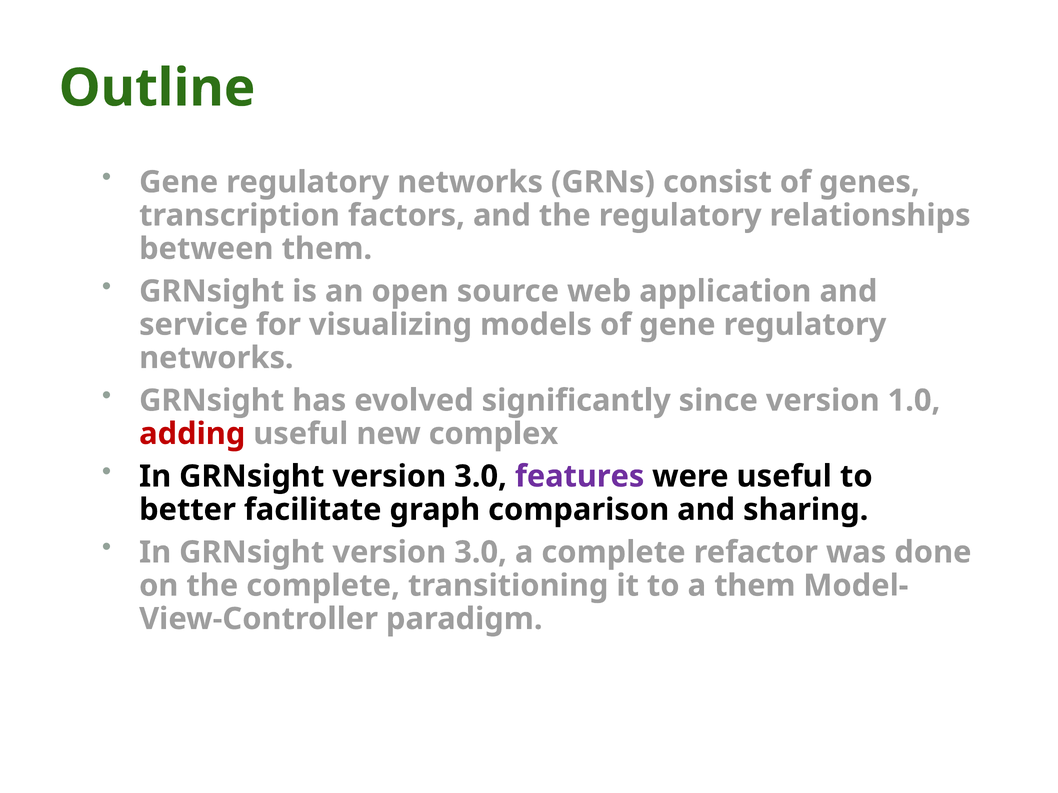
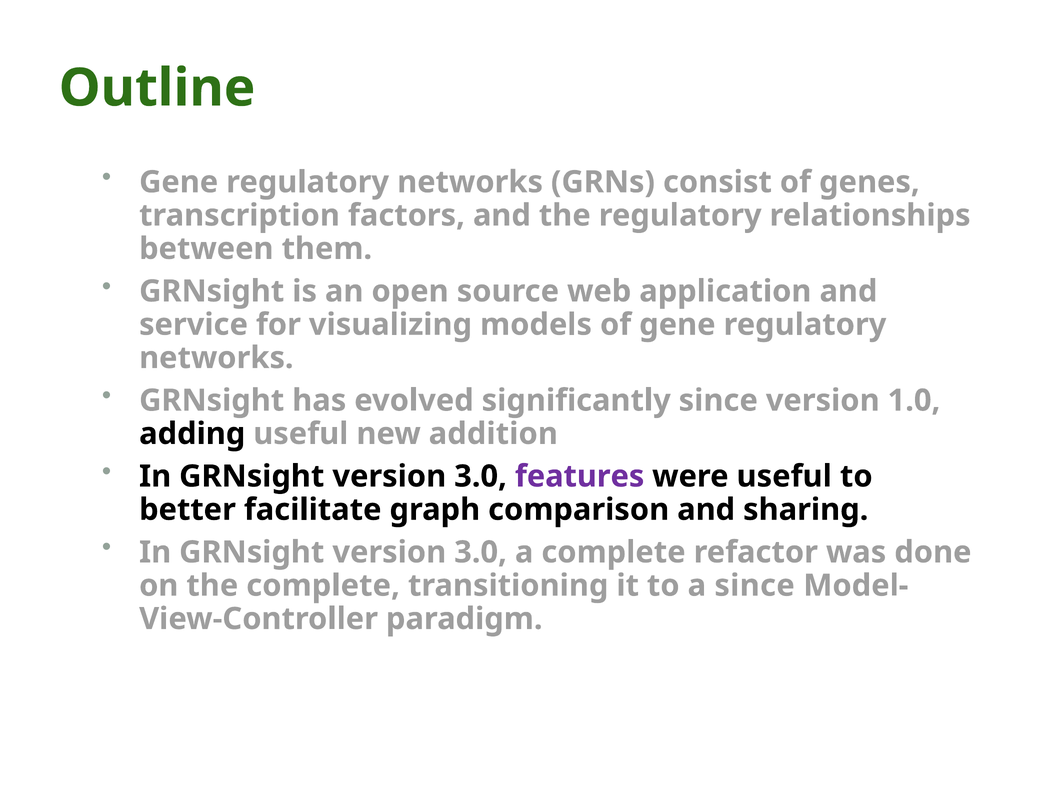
adding colour: red -> black
complex: complex -> addition
a them: them -> since
